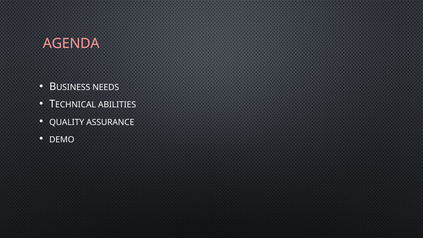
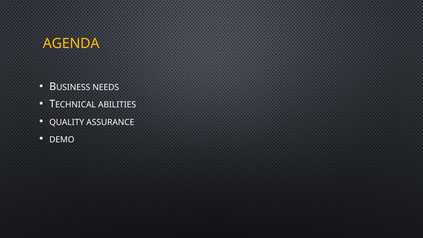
AGENDA colour: pink -> yellow
